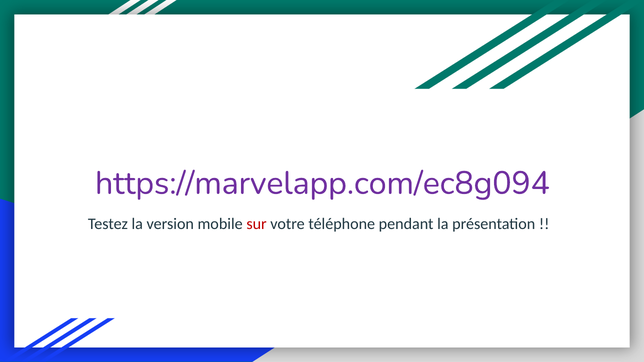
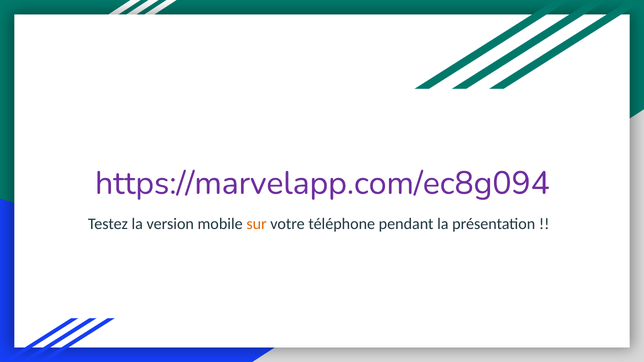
sur colour: red -> orange
